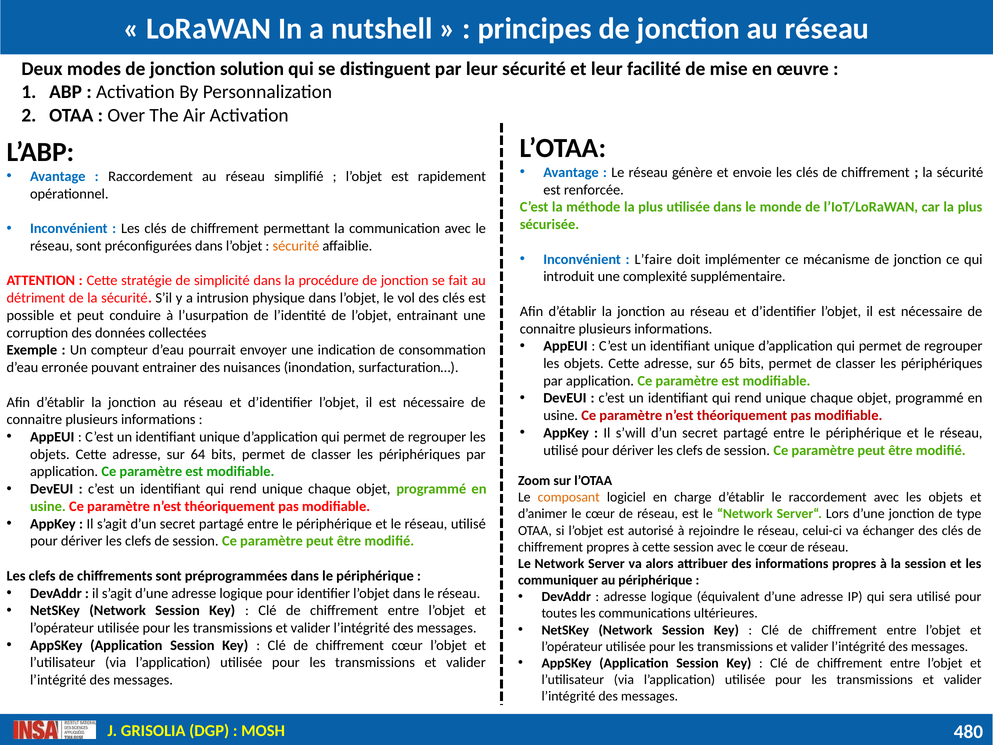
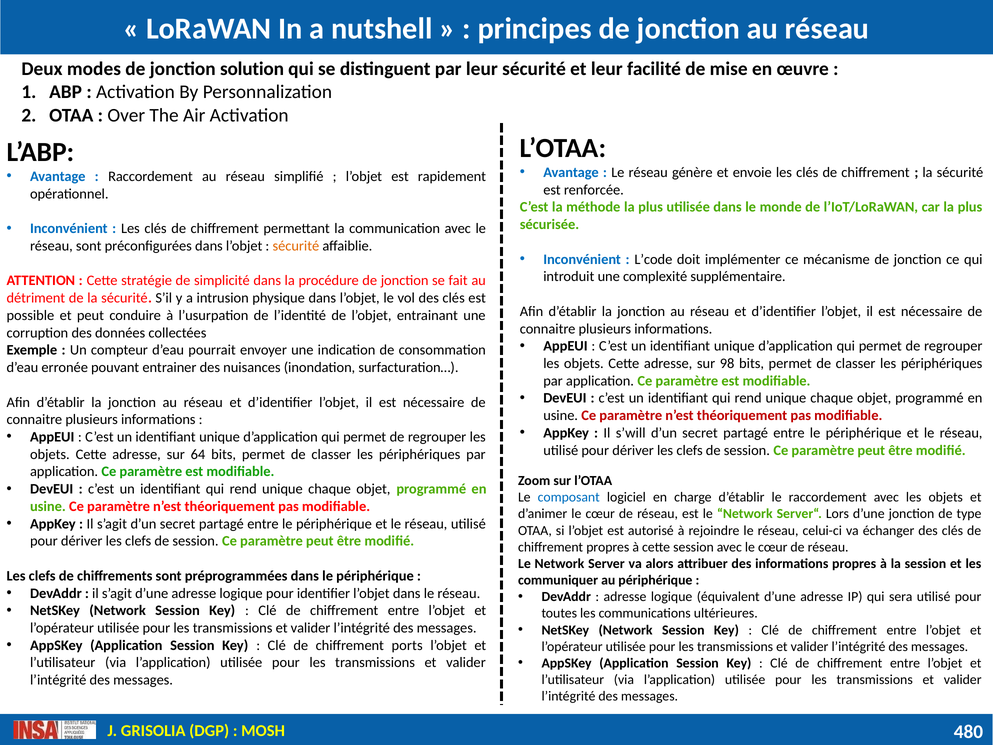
L’faire: L’faire -> L’code
65: 65 -> 98
composant colour: orange -> blue
chiffrement cœur: cœur -> ports
